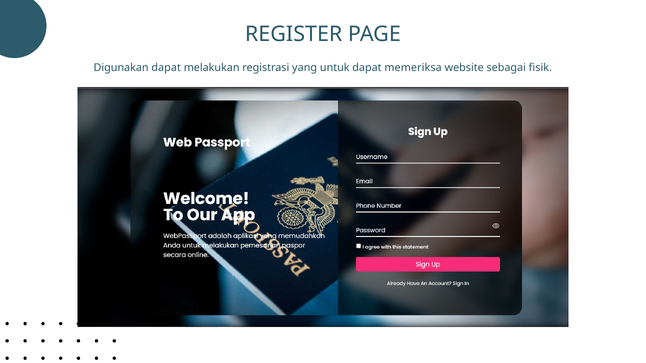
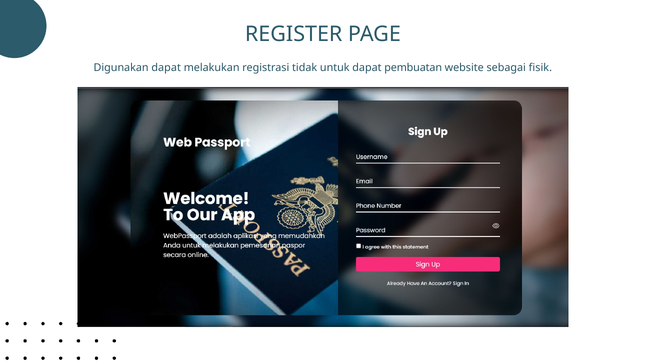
yang: yang -> tidak
memeriksa: memeriksa -> pembuatan
